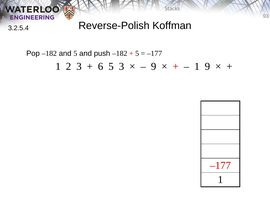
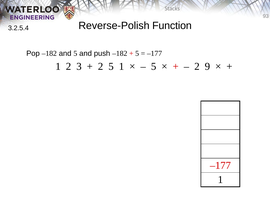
Koffman: Koffman -> Function
6 at (101, 67): 6 -> 2
5 3: 3 -> 1
9 at (154, 67): 9 -> 5
1 at (197, 67): 1 -> 2
